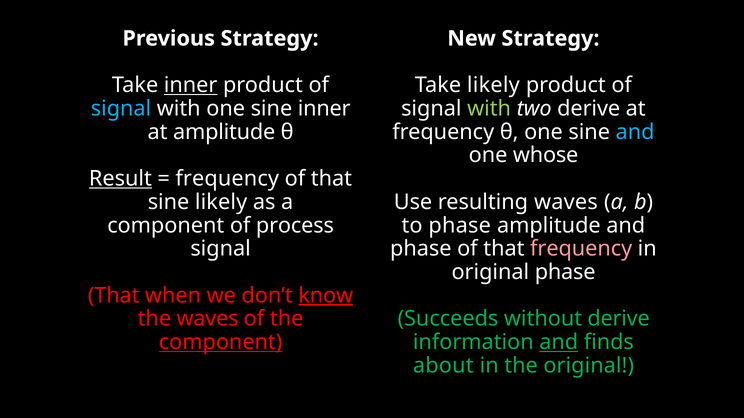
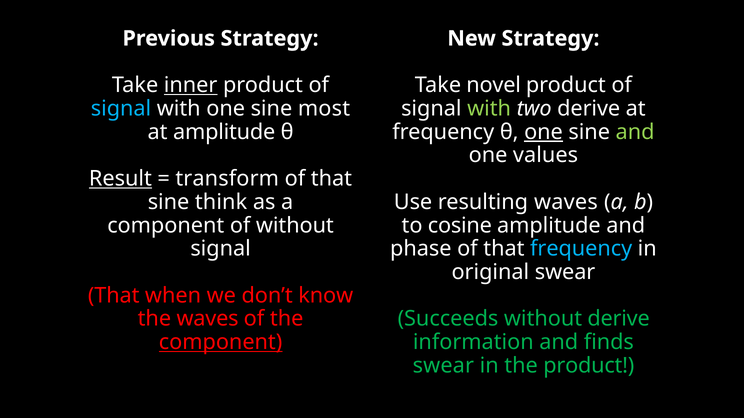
Take likely: likely -> novel
sine inner: inner -> most
one at (543, 132) underline: none -> present
and at (635, 132) colour: light blue -> light green
whose: whose -> values
frequency at (227, 179): frequency -> transform
sine likely: likely -> think
of process: process -> without
to phase: phase -> cosine
frequency at (581, 249) colour: pink -> light blue
original phase: phase -> swear
know underline: present -> none
and at (559, 343) underline: present -> none
about at (443, 366): about -> swear
the original: original -> product
